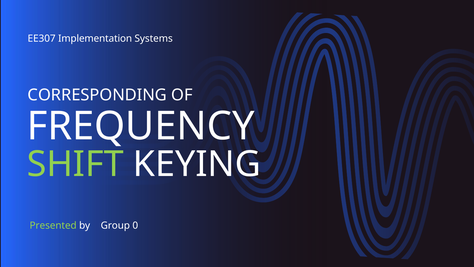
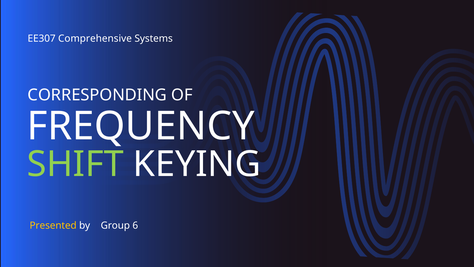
Implementation: Implementation -> Comprehensive
Presented colour: light green -> yellow
0: 0 -> 6
